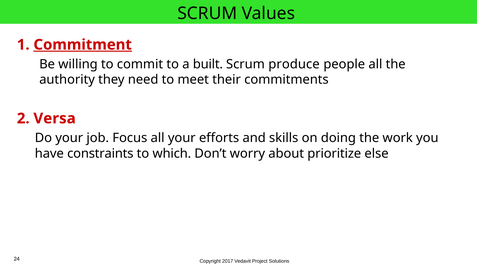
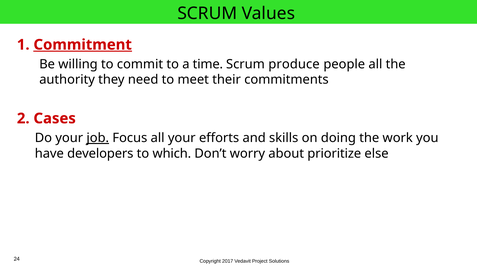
built: built -> time
Versa: Versa -> Cases
job underline: none -> present
constraints: constraints -> developers
